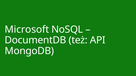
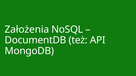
Microsoft: Microsoft -> Założenia
